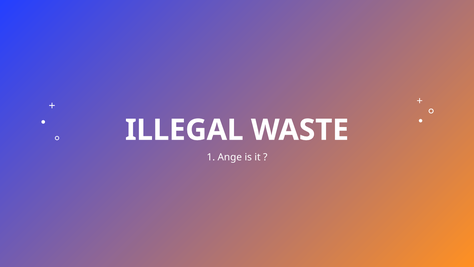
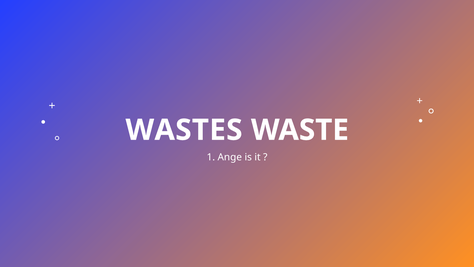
ILLEGAL: ILLEGAL -> WASTES
